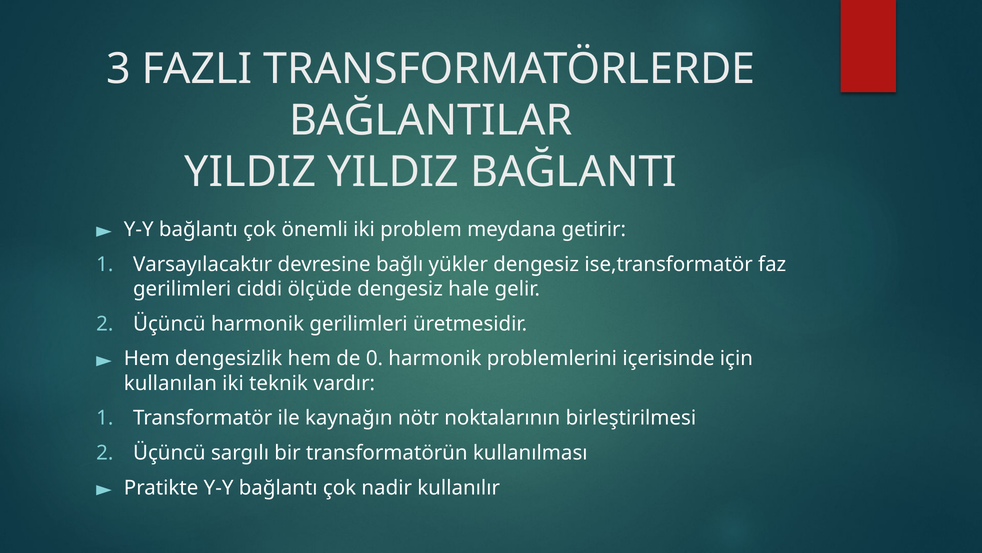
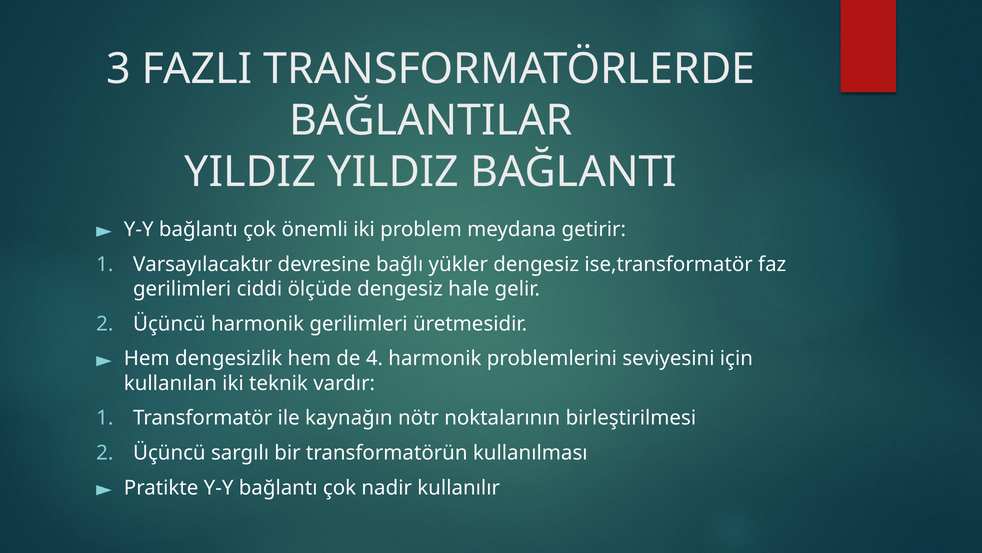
0: 0 -> 4
içerisinde: içerisinde -> seviyesini
